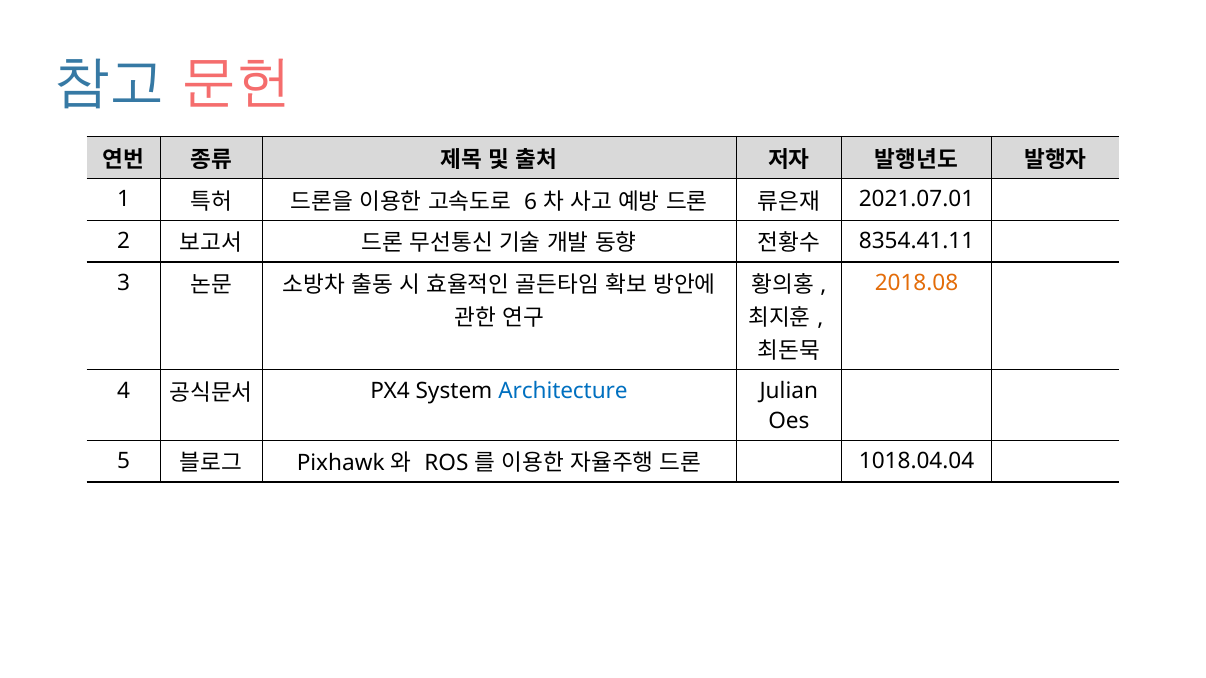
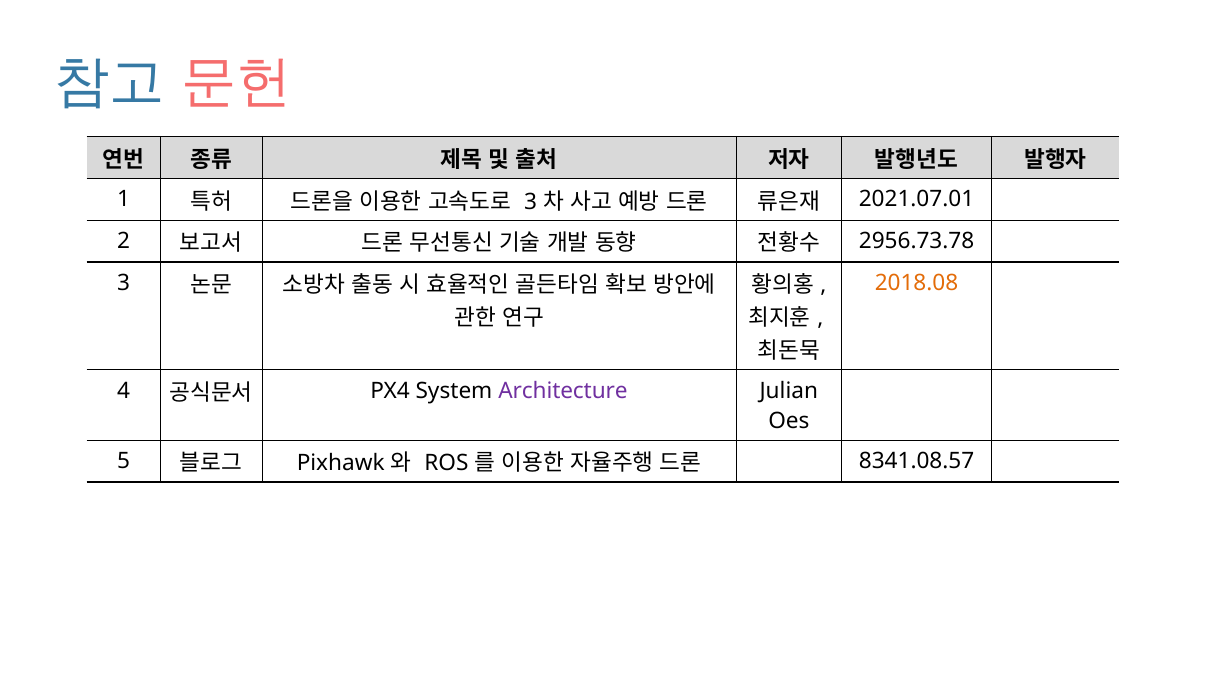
6 at (531, 202): 6 -> 3
8354.41.11: 8354.41.11 -> 2956.73.78
Architecture colour: blue -> purple
1018.04.04: 1018.04.04 -> 8341.08.57
